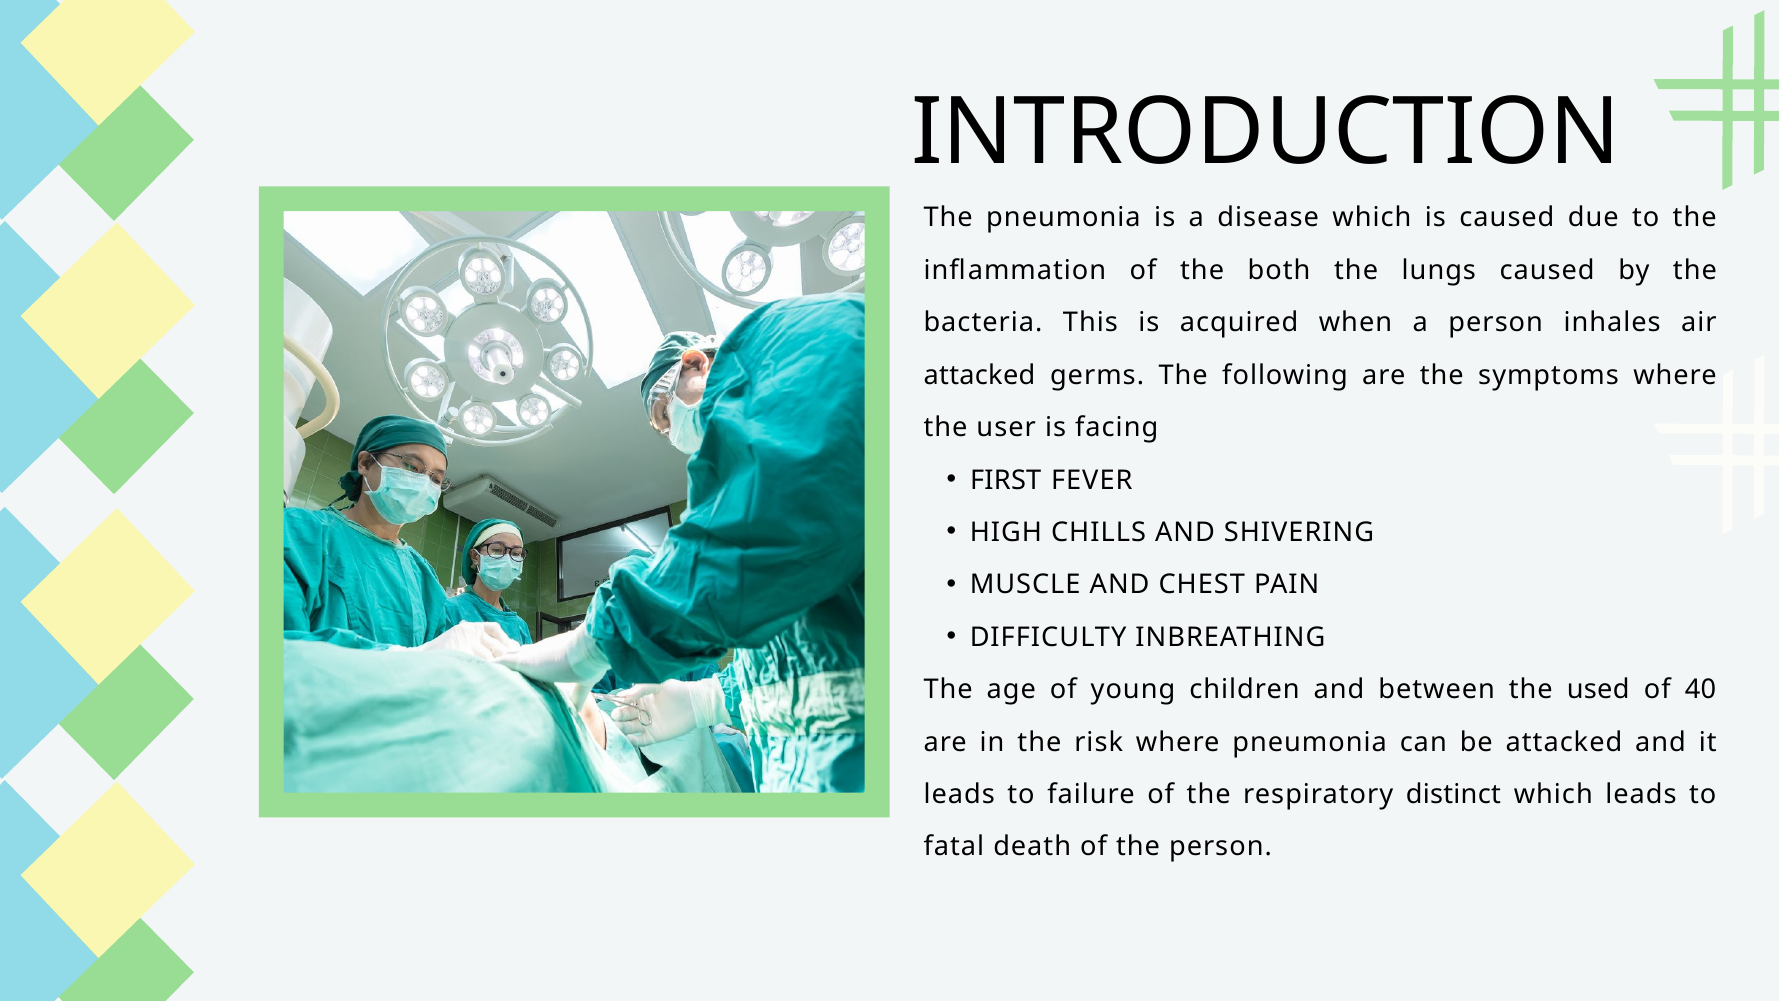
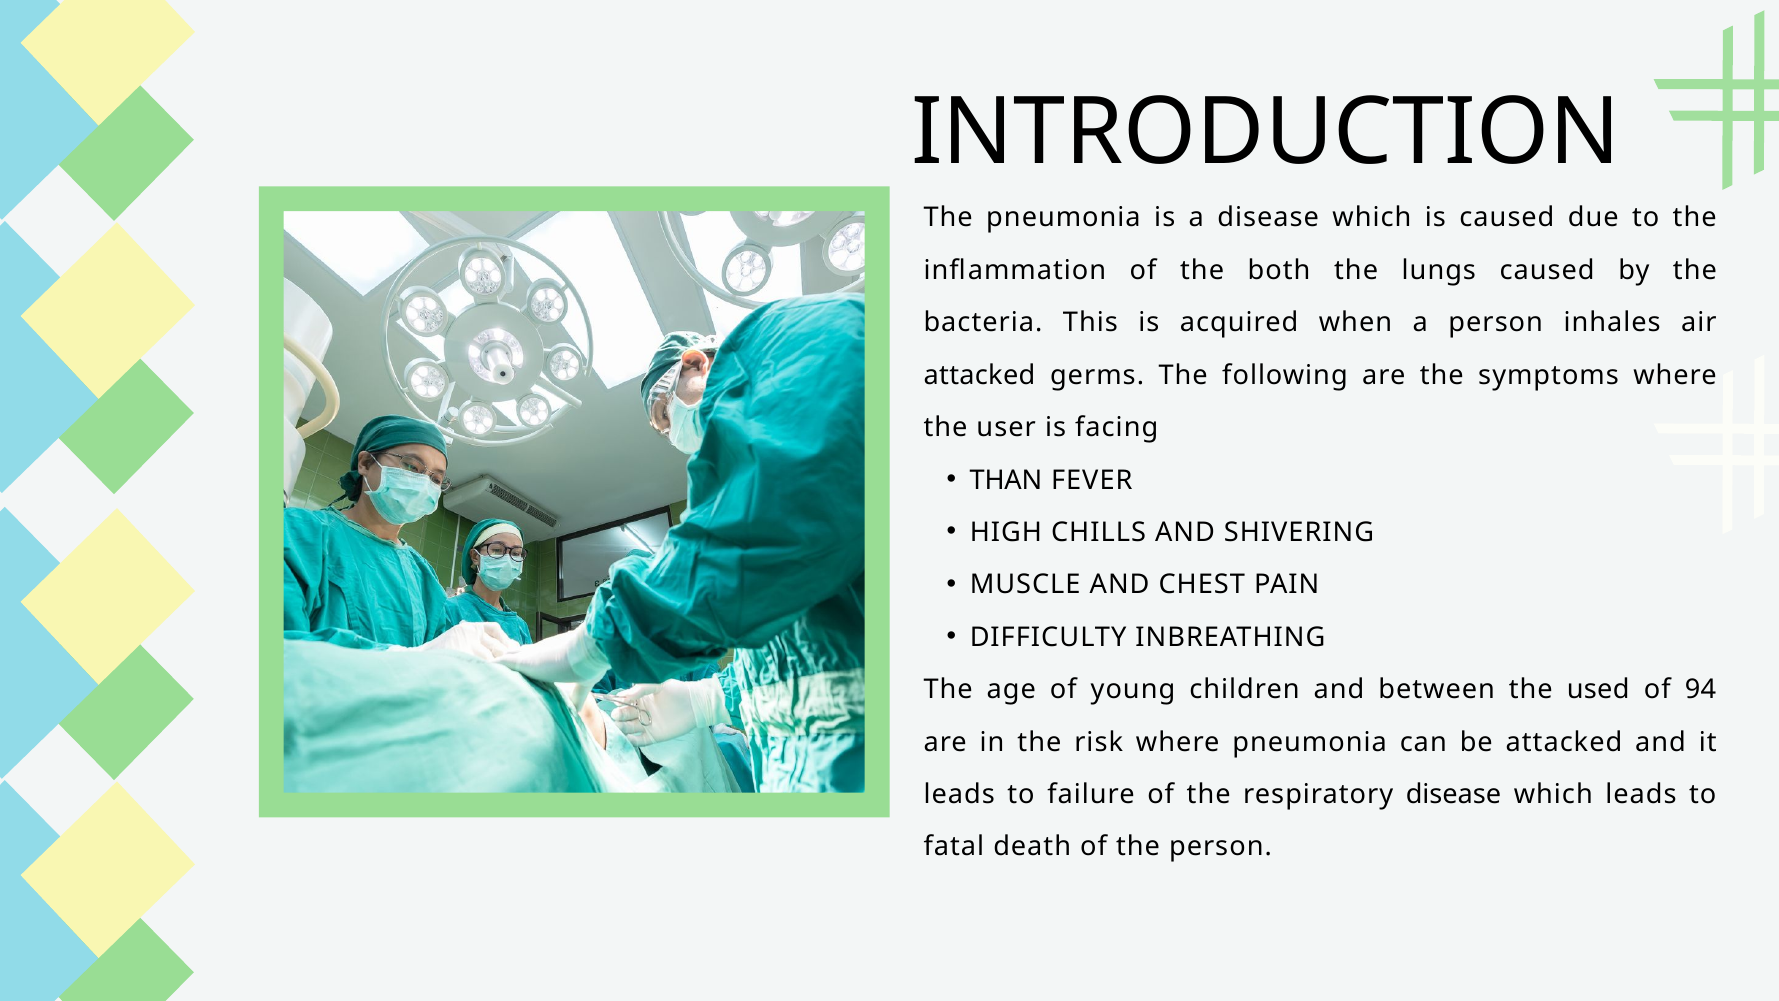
FIRST: FIRST -> THAN
40: 40 -> 94
respiratory distinct: distinct -> disease
